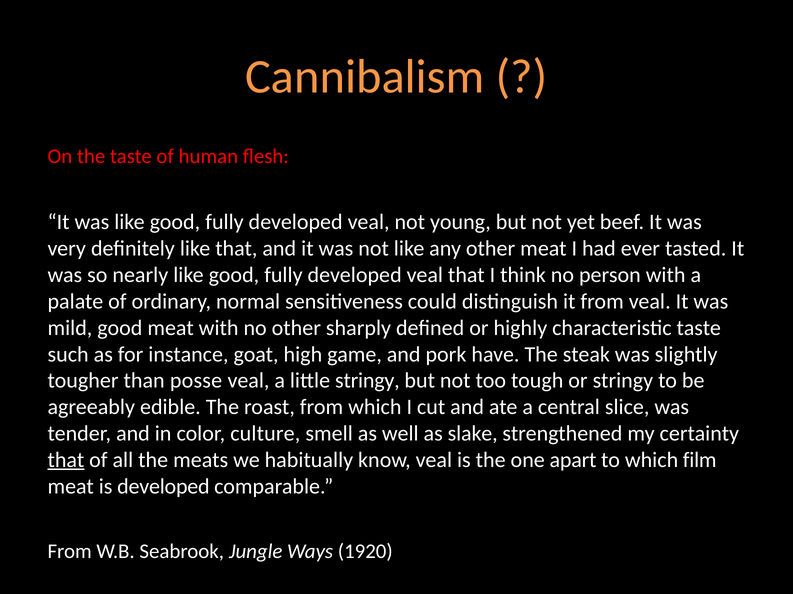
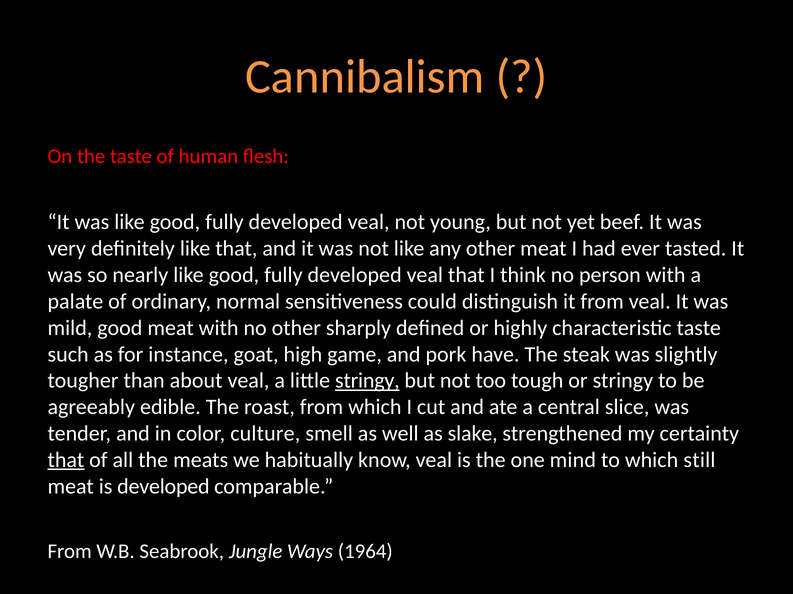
posse: posse -> about
stringy at (367, 381) underline: none -> present
apart: apart -> mind
film: film -> still
1920: 1920 -> 1964
